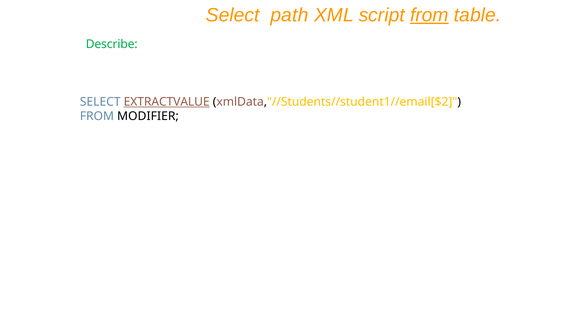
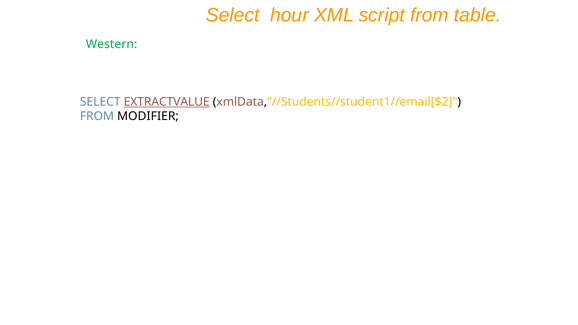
path: path -> hour
from at (429, 15) underline: present -> none
Describe: Describe -> Western
